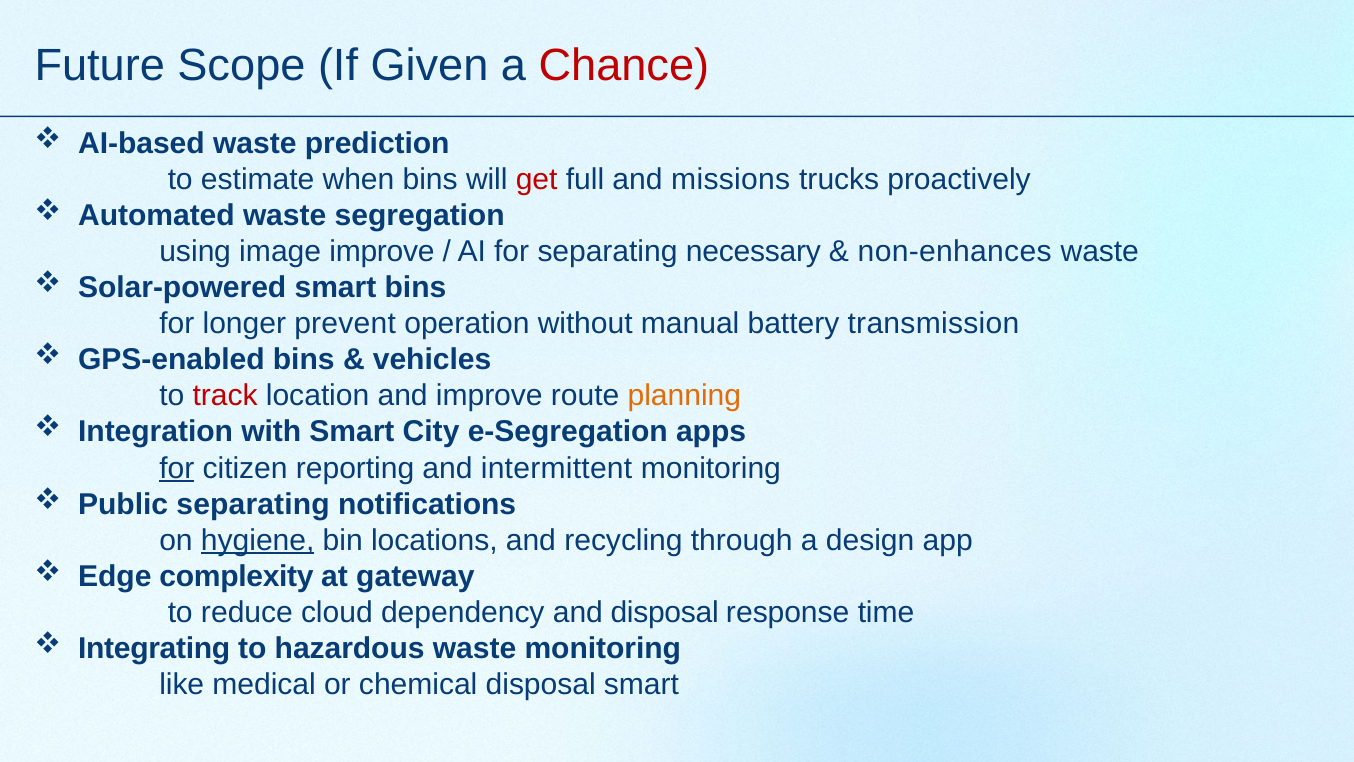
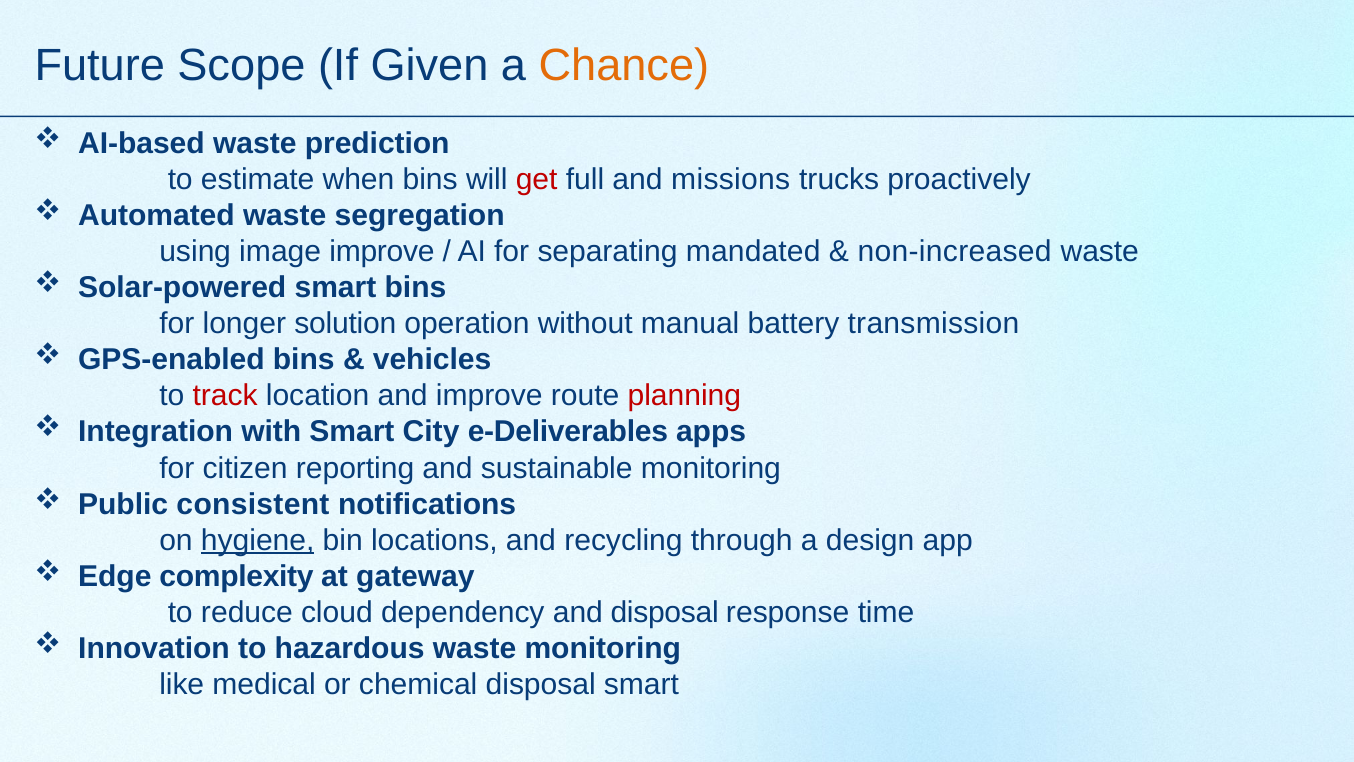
Chance colour: red -> orange
necessary: necessary -> mandated
non-enhances: non-enhances -> non-increased
prevent: prevent -> solution
planning colour: orange -> red
e-Segregation: e-Segregation -> e-Deliverables
for at (177, 468) underline: present -> none
intermittent: intermittent -> sustainable
Public separating: separating -> consistent
Integrating: Integrating -> Innovation
